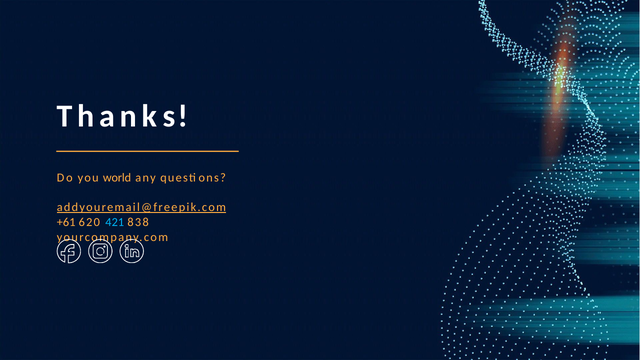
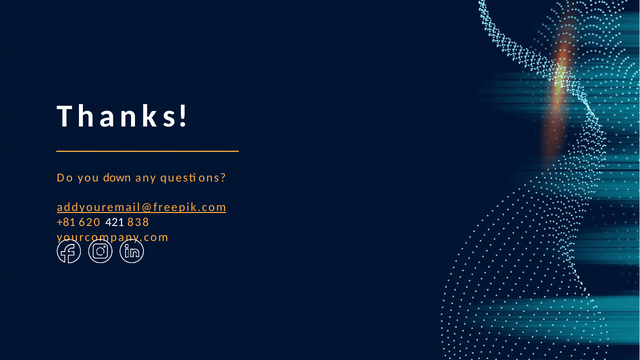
world: world -> down
+61: +61 -> +81
421 colour: light blue -> white
